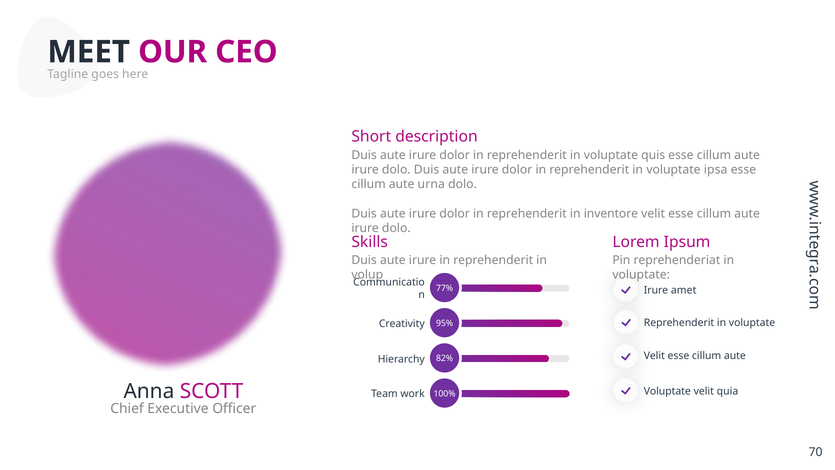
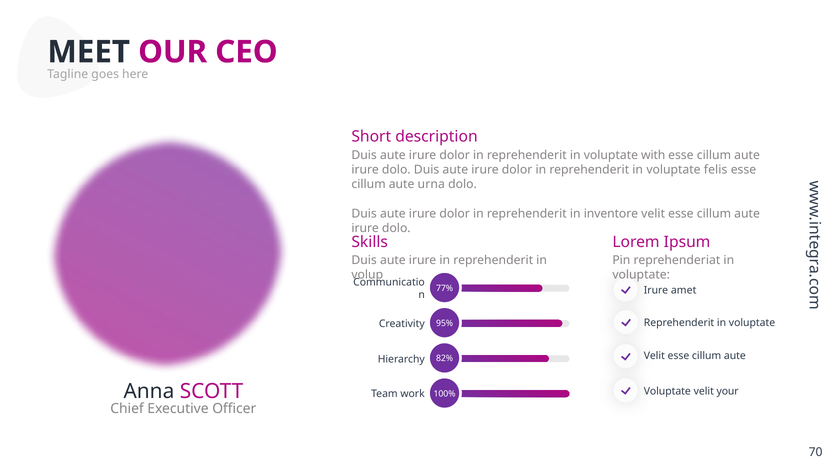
quis: quis -> with
ipsa: ipsa -> felis
quia: quia -> your
